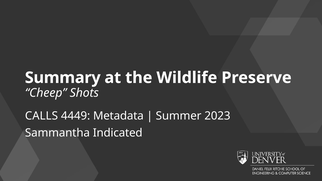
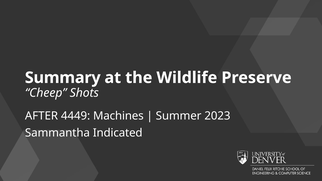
CALLS: CALLS -> AFTER
Metadata: Metadata -> Machines
